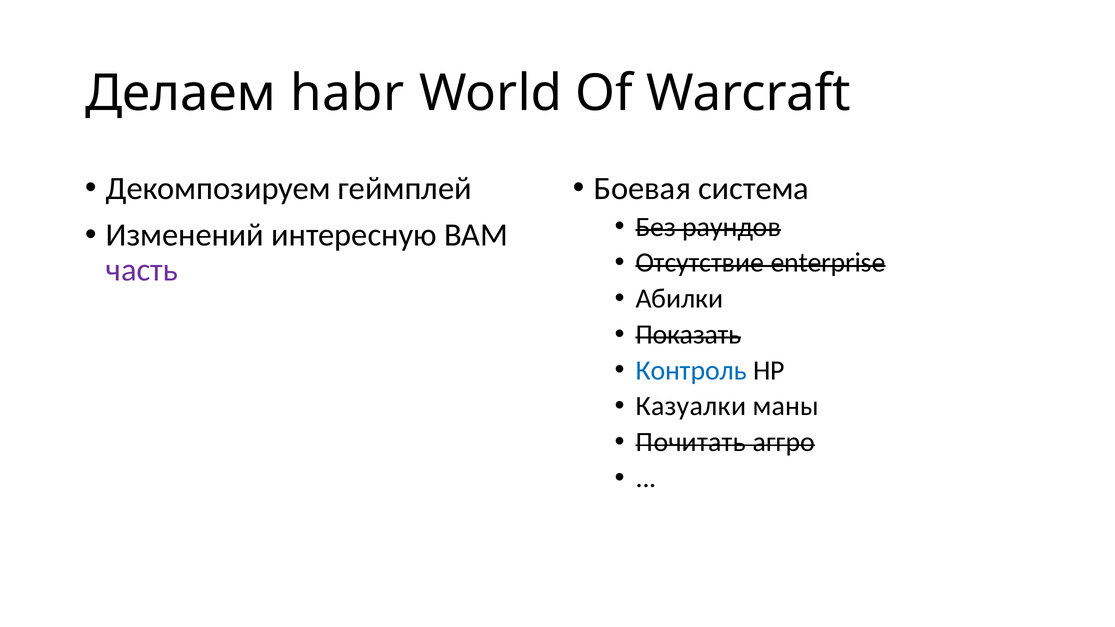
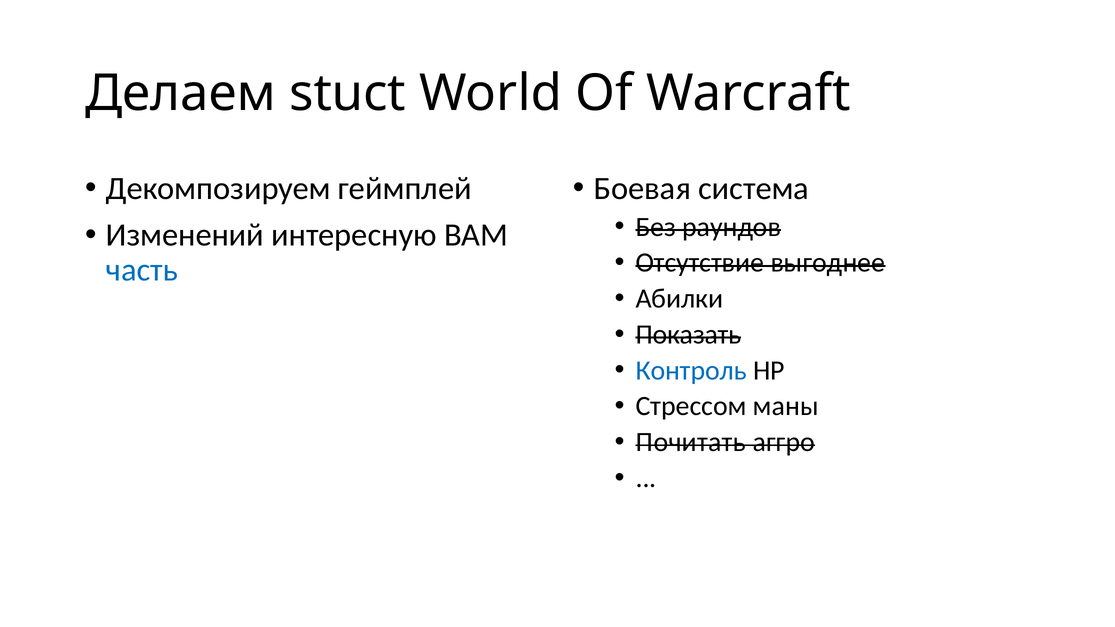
habr: habr -> stuct
enterprise: enterprise -> выгоднее
часть colour: purple -> blue
Казуалки: Казуалки -> Стрессом
